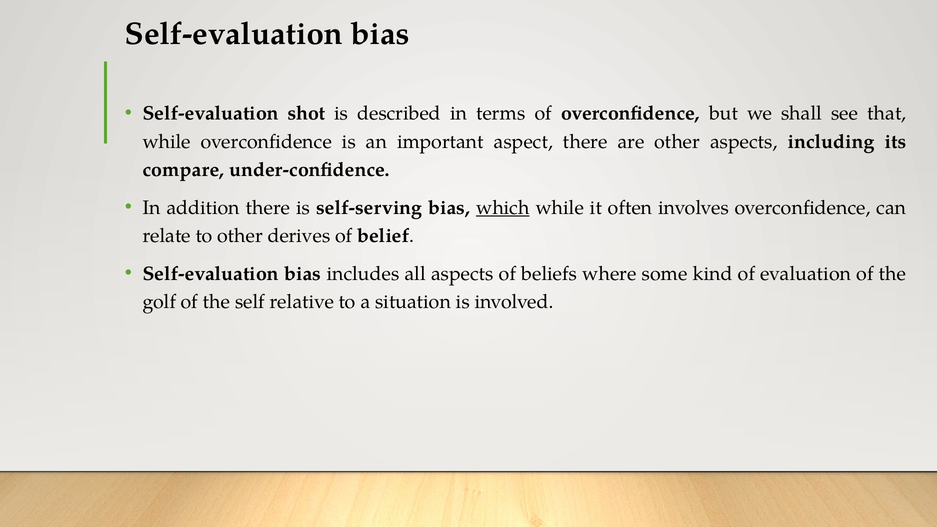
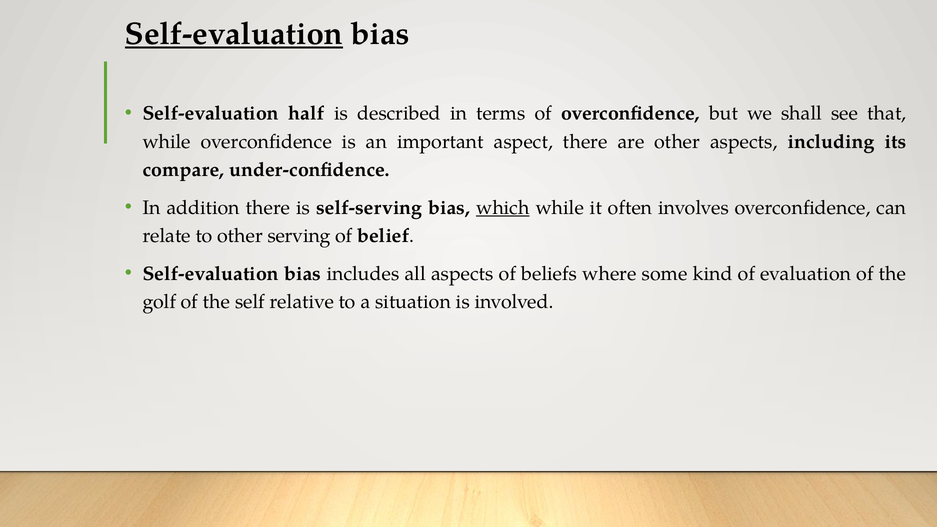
Self-evaluation at (234, 34) underline: none -> present
shot: shot -> half
derives: derives -> serving
